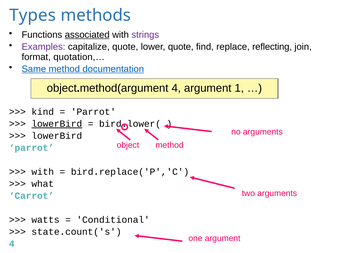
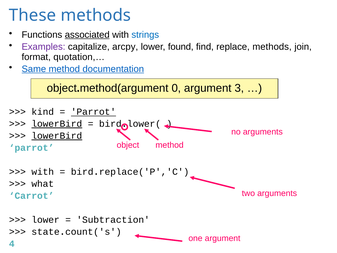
Types: Types -> These
strings colour: purple -> blue
capitalize quote: quote -> arcpy
lower quote: quote -> found
replace reflecting: reflecting -> methods
object.method(argument 4: 4 -> 0
1: 1 -> 3
Parrot at (93, 112) underline: none -> present
lowerBird at (57, 136) underline: none -> present
watts at (46, 220): watts -> lower
Conditional: Conditional -> Subtraction
